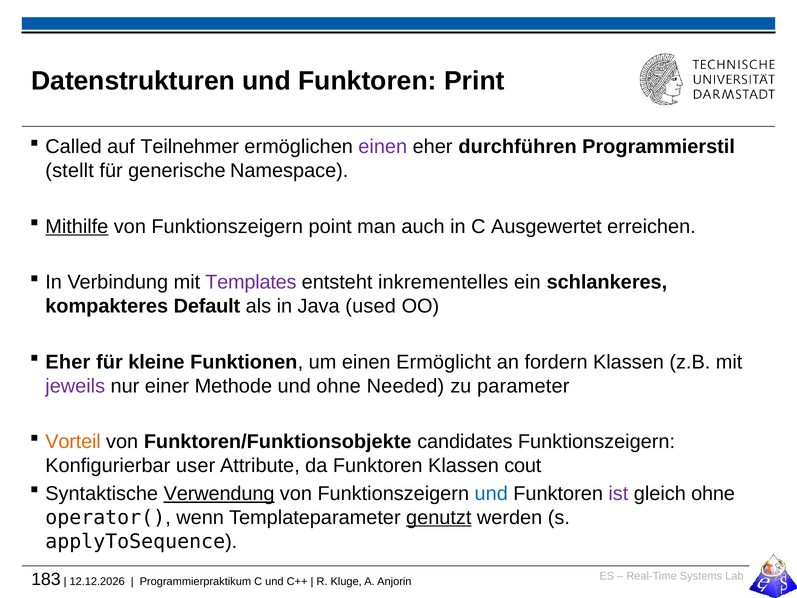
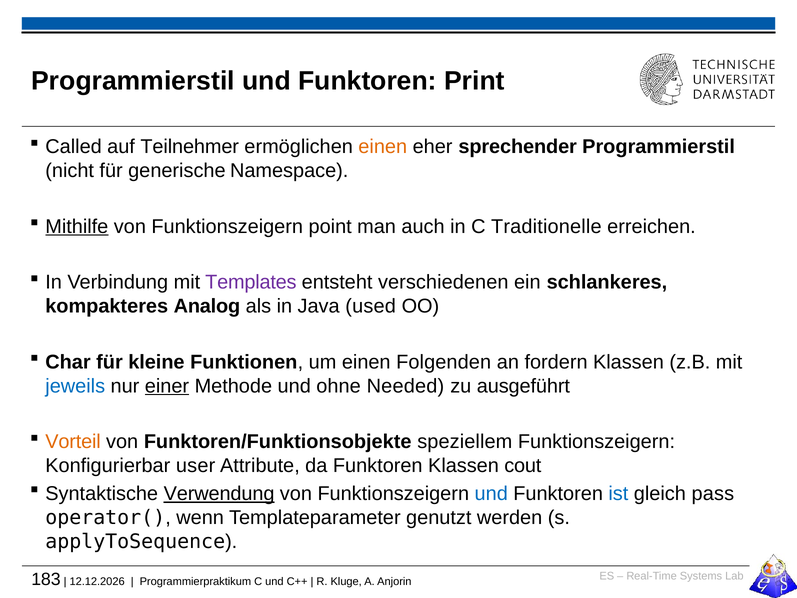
Datenstrukturen at (133, 81): Datenstrukturen -> Programmierstil
einen at (383, 147) colour: purple -> orange
durchführen: durchführen -> sprechender
stellt: stellt -> nicht
Ausgewertet: Ausgewertet -> Traditionelle
inkrementelles: inkrementelles -> verschiedenen
Default: Default -> Analog
Eher at (68, 362): Eher -> Char
Ermöglicht: Ermöglicht -> Folgenden
jeweils colour: purple -> blue
einer underline: none -> present
parameter: parameter -> ausgeführt
candidates: candidates -> speziellem
ist colour: purple -> blue
gleich ohne: ohne -> pass
genutzt underline: present -> none
